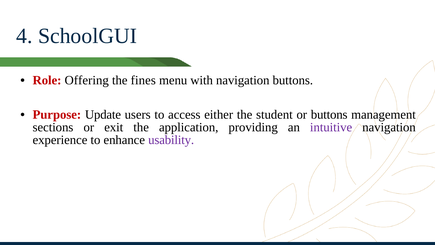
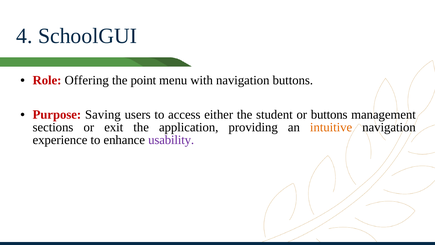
fines: fines -> point
Update: Update -> Saving
intuitive colour: purple -> orange
